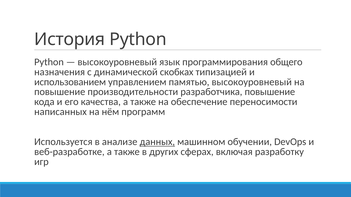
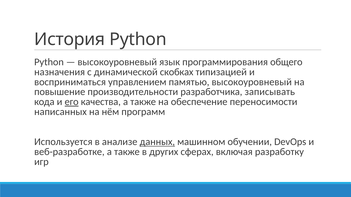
использованием: использованием -> восприниматься
разработчика повышение: повышение -> записывать
его underline: none -> present
